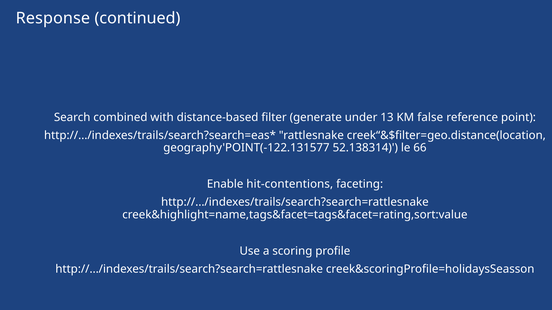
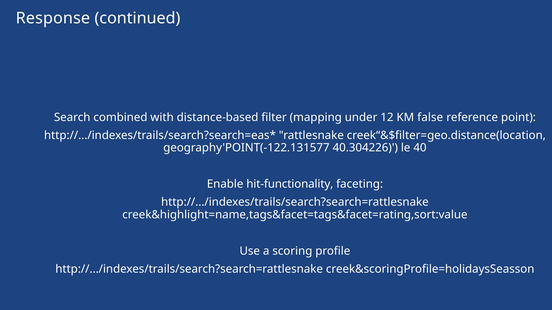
generate: generate -> mapping
13: 13 -> 12
52.138314: 52.138314 -> 40.304226
66: 66 -> 40
hit-contentions: hit-contentions -> hit-functionality
